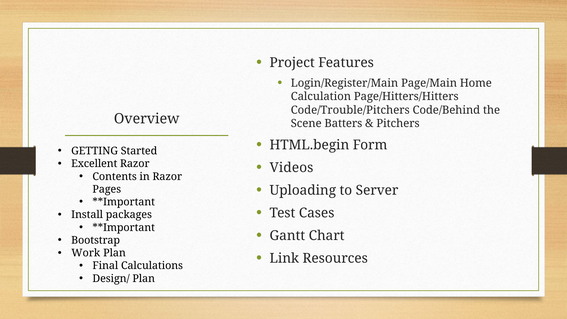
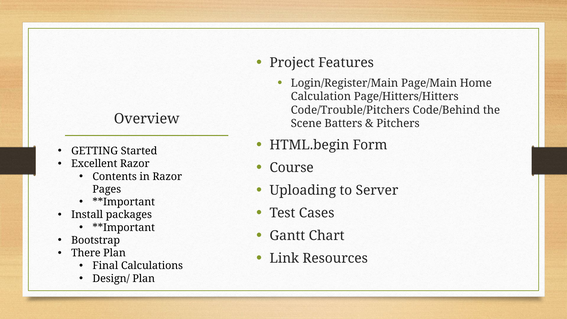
Videos: Videos -> Course
Work: Work -> There
